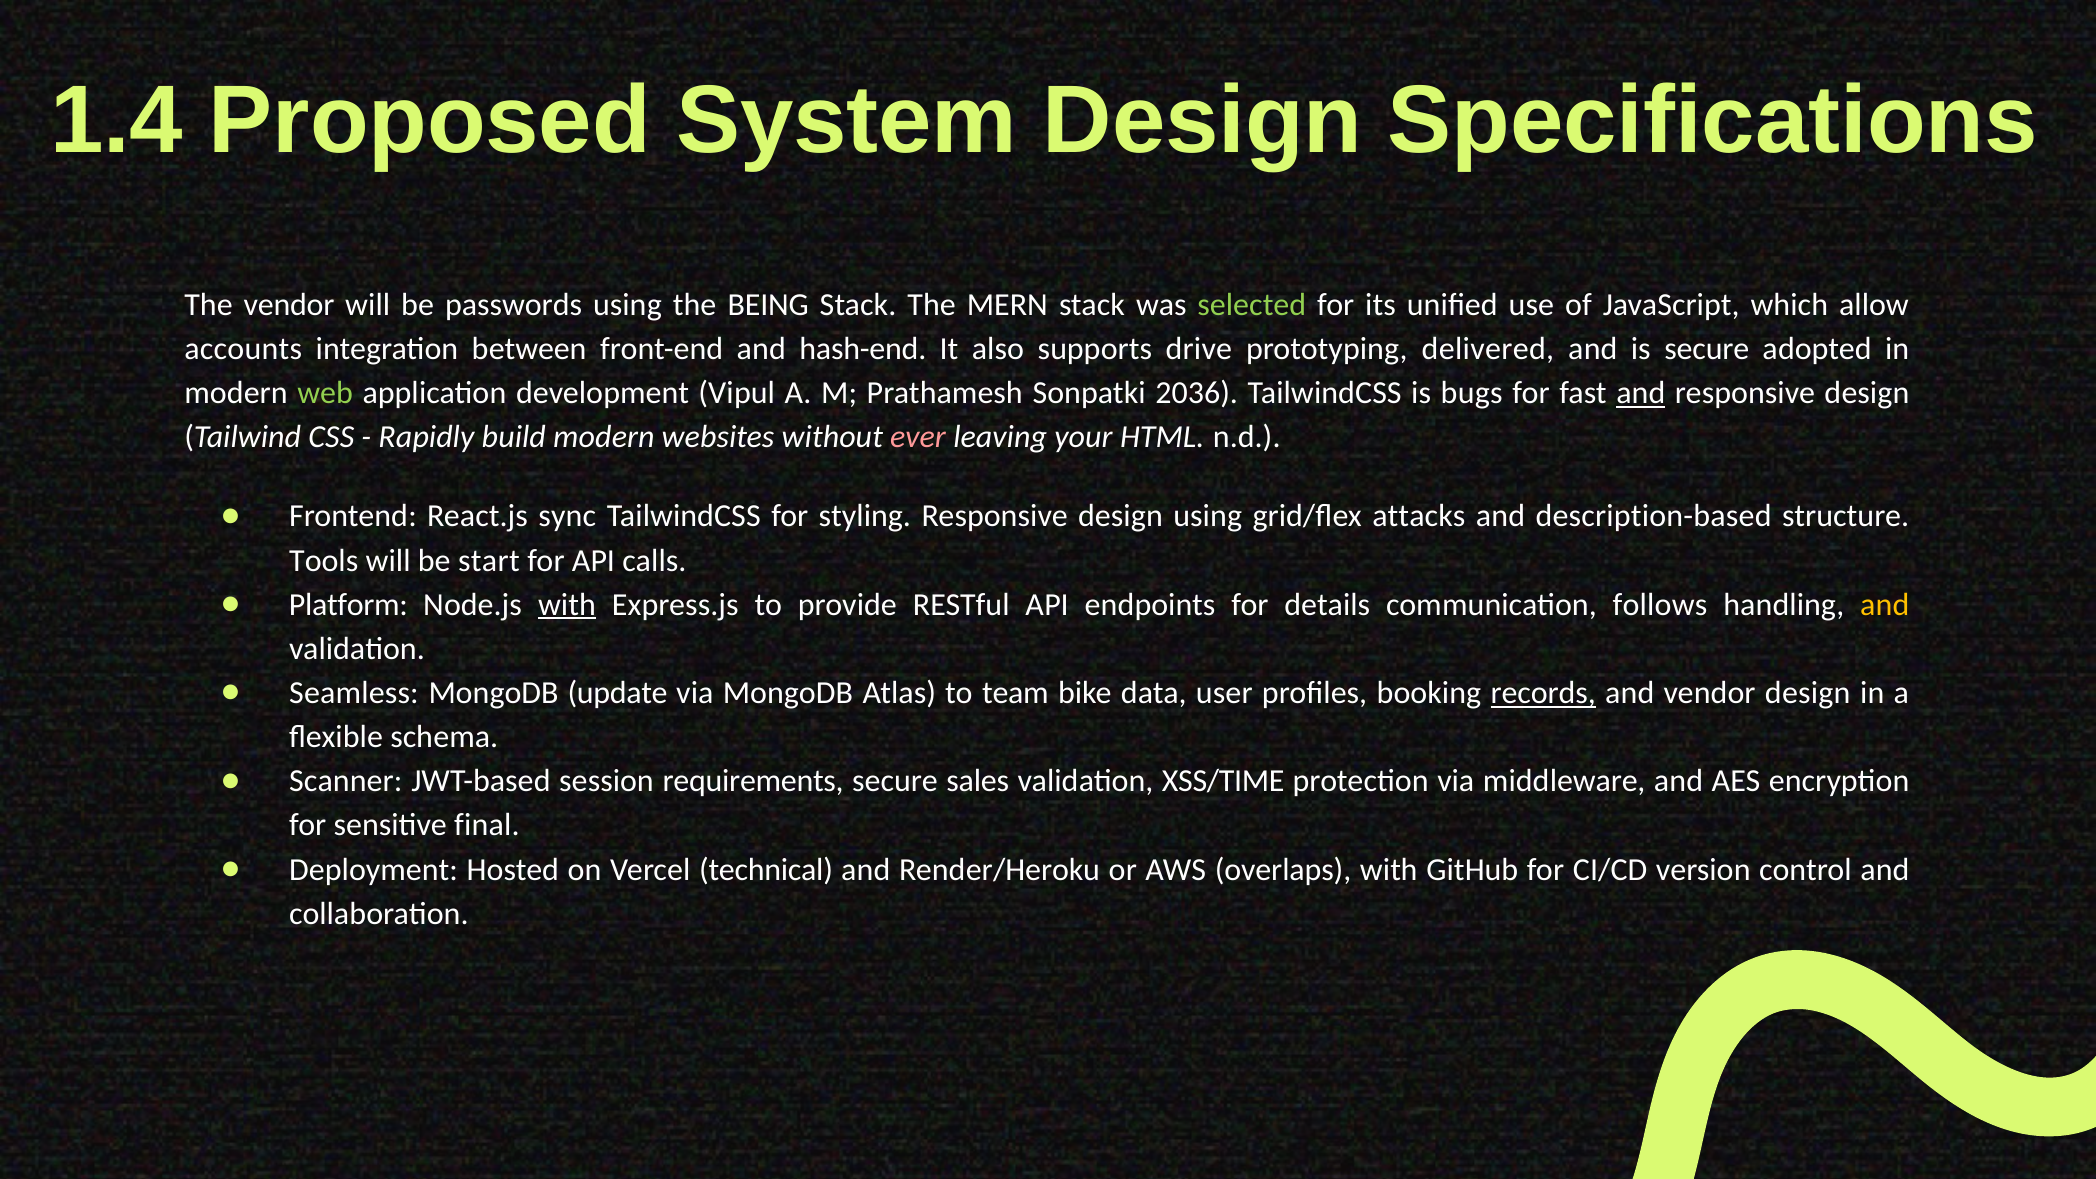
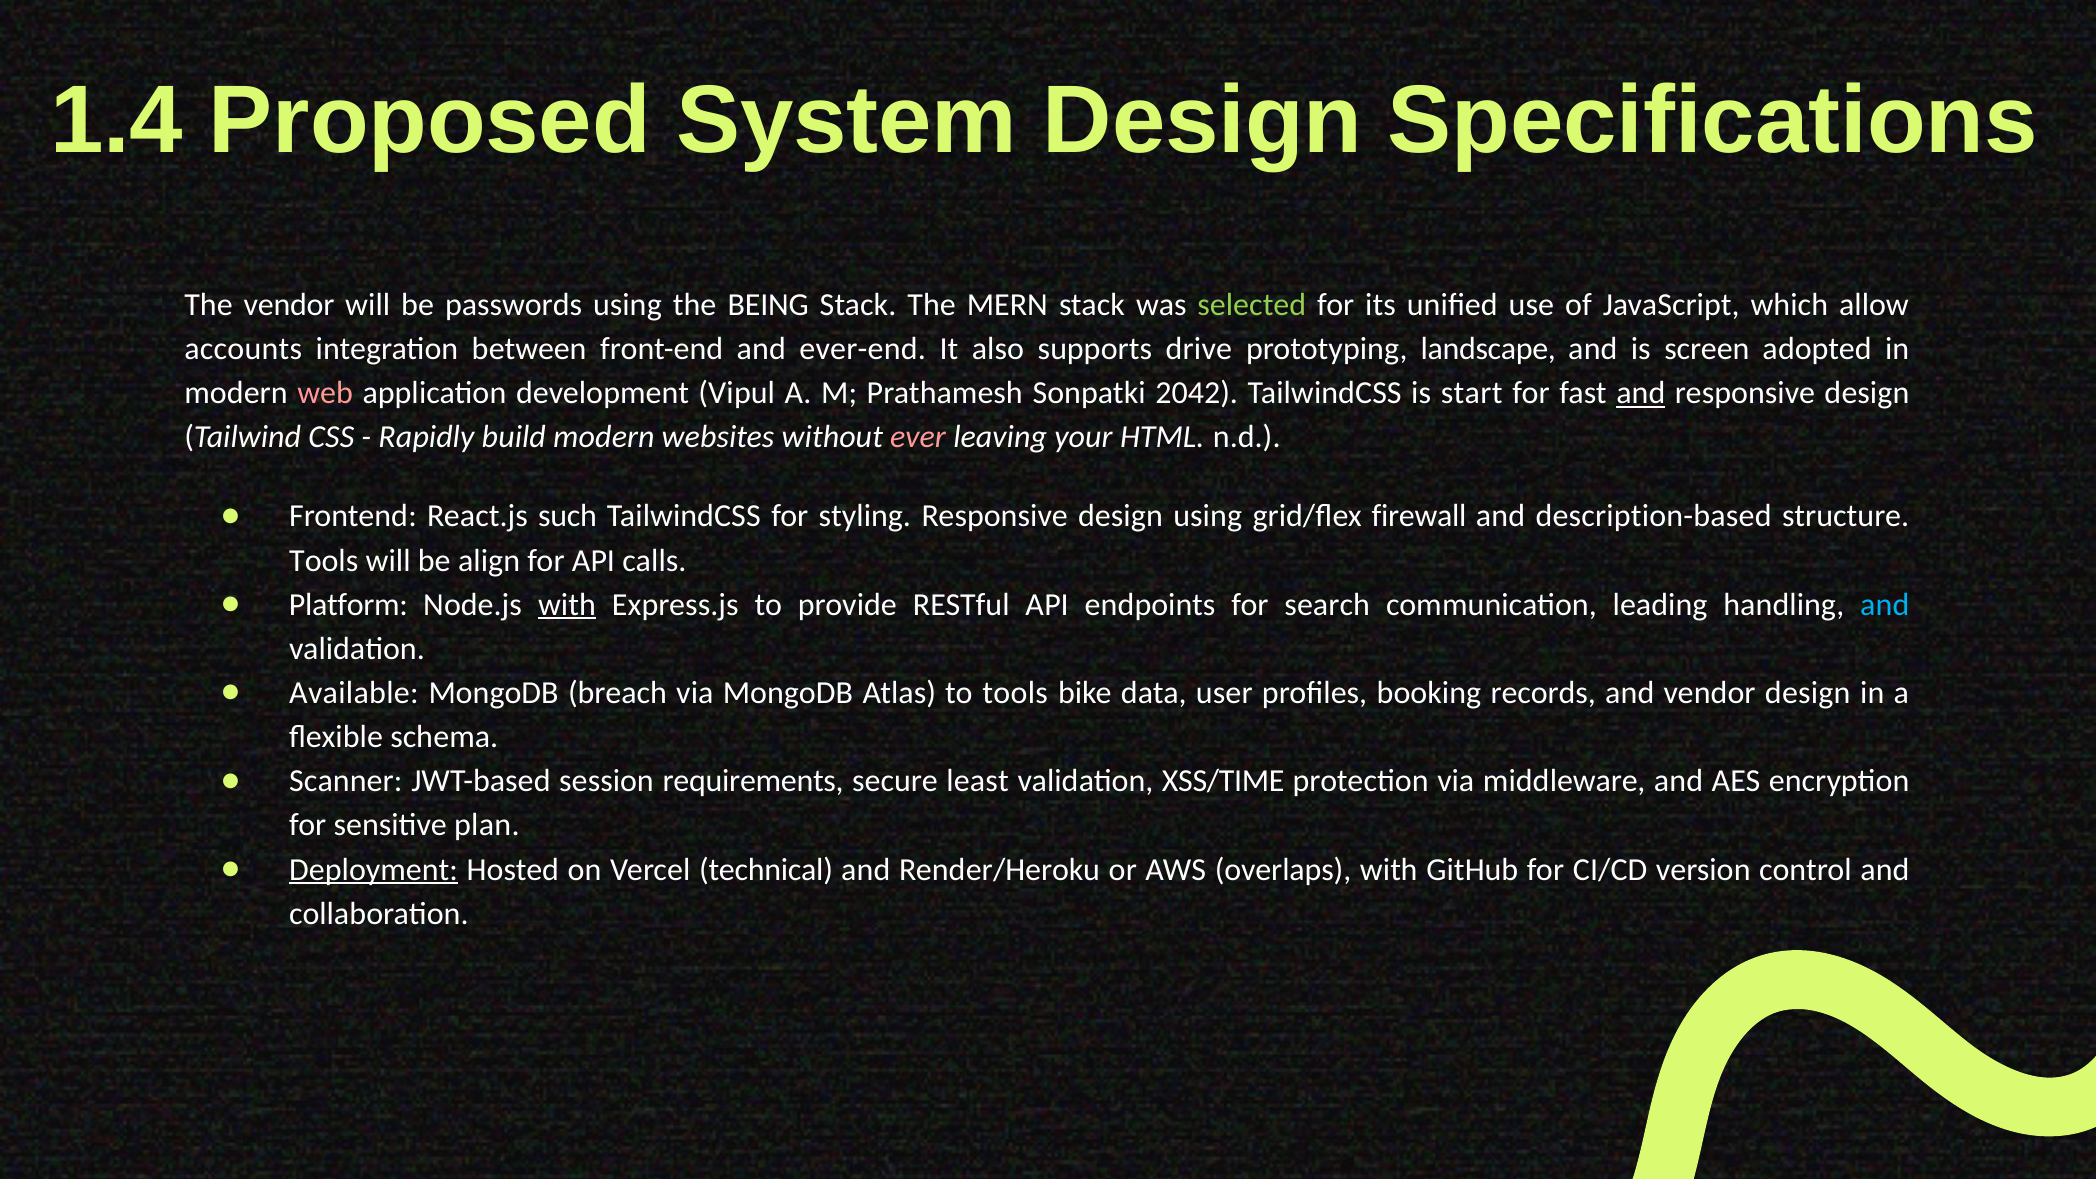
hash-end: hash-end -> ever-end
delivered: delivered -> landscape
is secure: secure -> screen
web colour: light green -> pink
2036: 2036 -> 2042
bugs: bugs -> start
sync: sync -> such
attacks: attacks -> firewall
start: start -> align
details: details -> search
follows: follows -> leading
and at (1885, 605) colour: yellow -> light blue
Seamless: Seamless -> Available
update: update -> breach
to team: team -> tools
records underline: present -> none
sales: sales -> least
final: final -> plan
Deployment underline: none -> present
